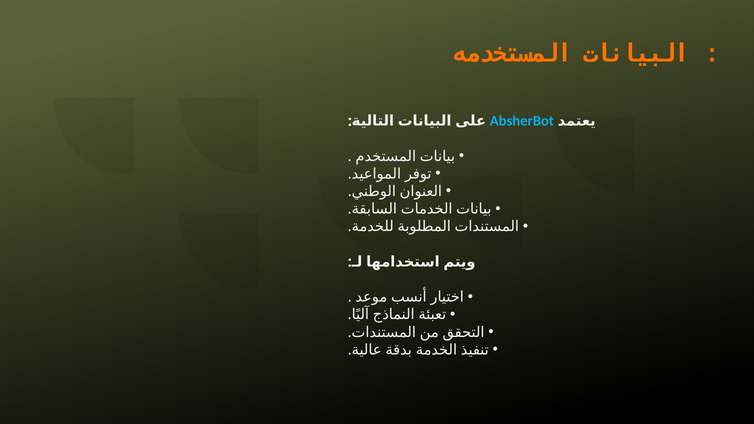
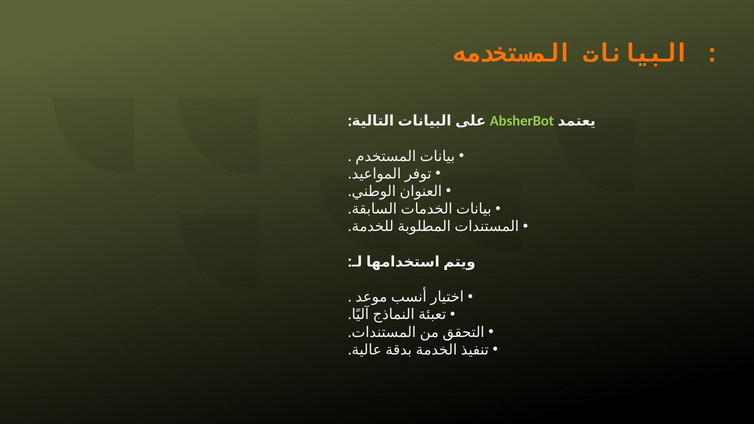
AbsherBot colour: light blue -> light green
